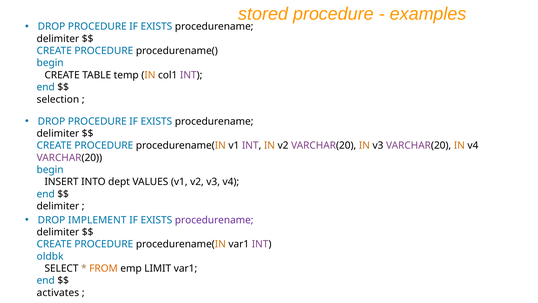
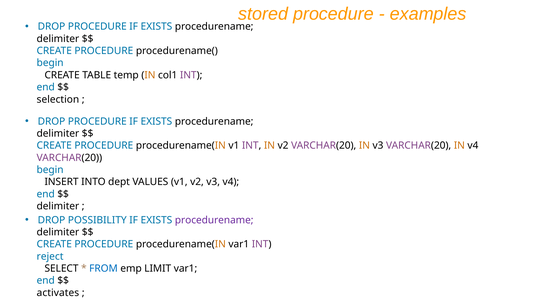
IMPLEMENT: IMPLEMENT -> POSSIBILITY
oldbk: oldbk -> reject
FROM colour: orange -> blue
